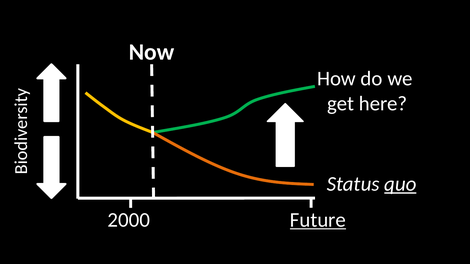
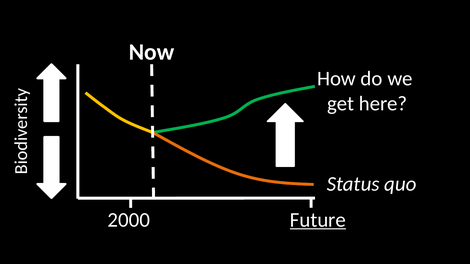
quo underline: present -> none
